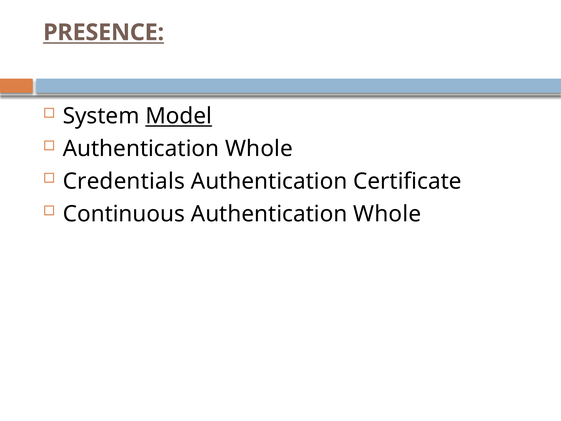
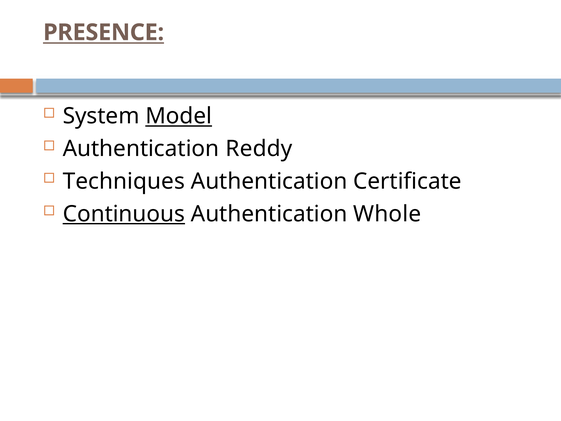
Whole at (259, 149): Whole -> Reddy
Credentials: Credentials -> Techniques
Continuous underline: none -> present
